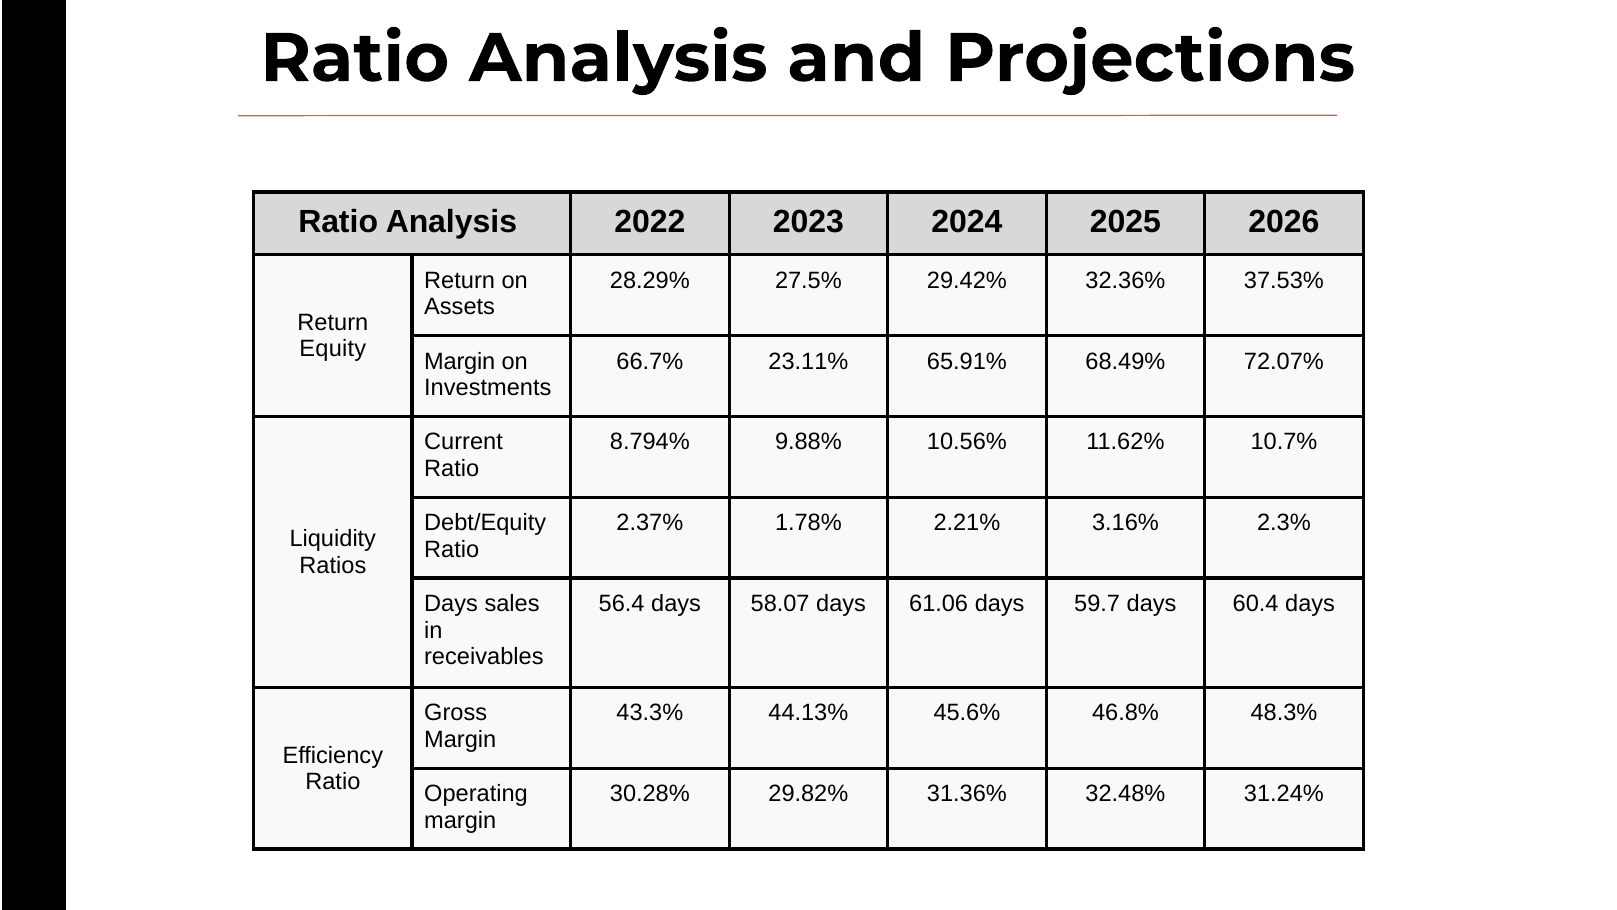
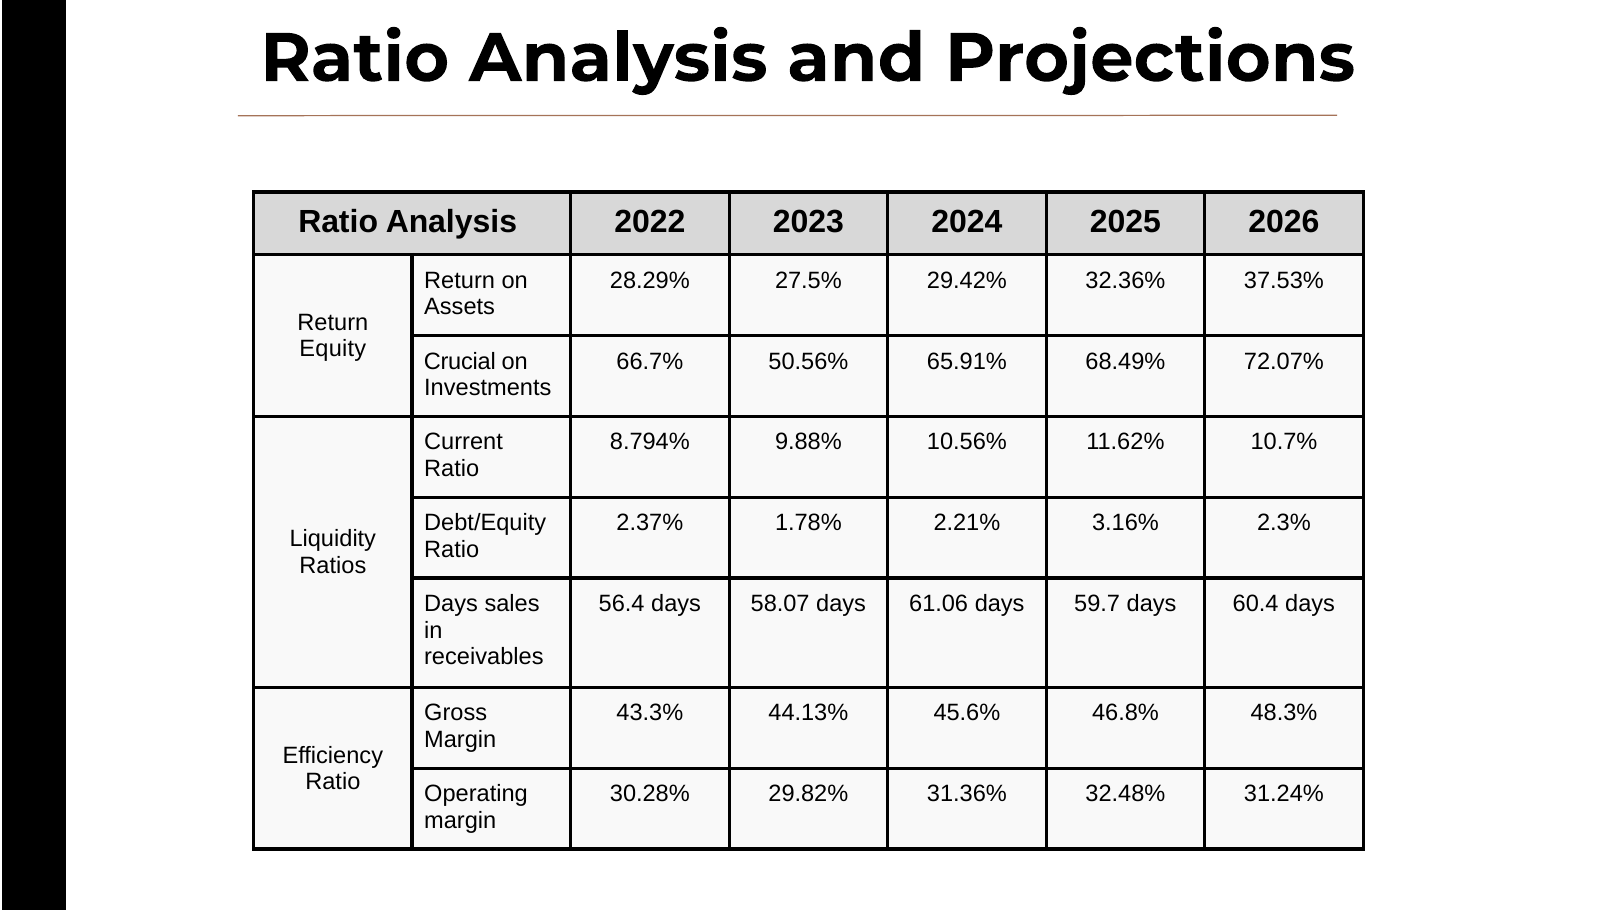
Margin at (460, 361): Margin -> Crucial
23.11%: 23.11% -> 50.56%
